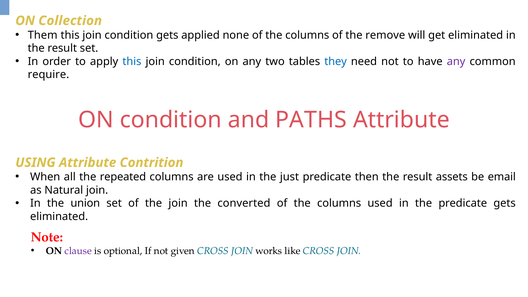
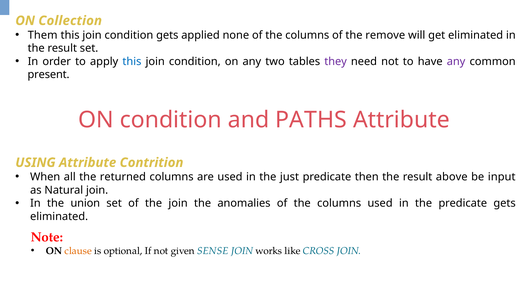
they colour: blue -> purple
require: require -> present
repeated: repeated -> returned
assets: assets -> above
email: email -> input
converted: converted -> anomalies
clause colour: purple -> orange
given CROSS: CROSS -> SENSE
